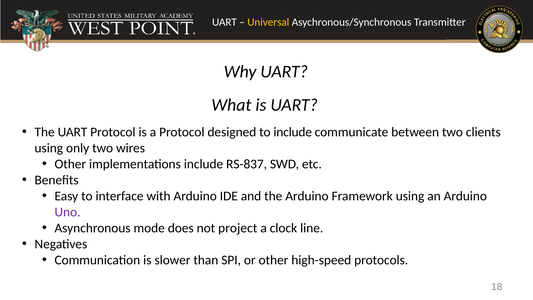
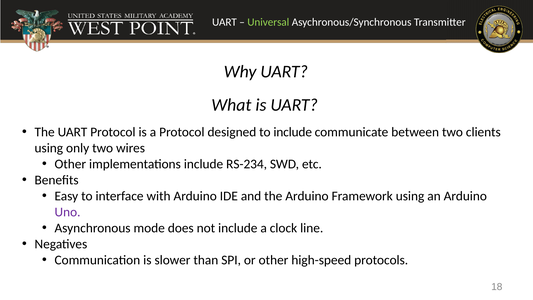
Universal colour: yellow -> light green
RS-837: RS-837 -> RS-234
not project: project -> include
